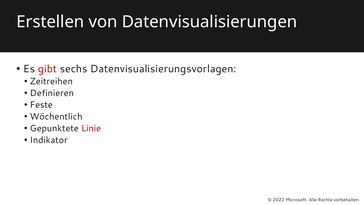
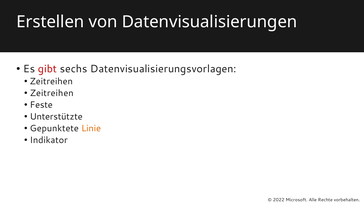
Definieren at (52, 93): Definieren -> Zeitreihen
Wöchentlich: Wöchentlich -> Unterstützte
Linie colour: red -> orange
